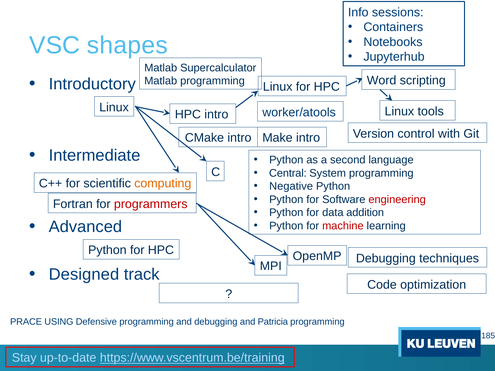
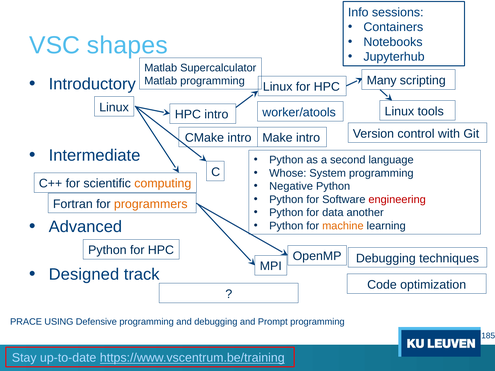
Word: Word -> Many
Central: Central -> Whose
programmers colour: red -> orange
addition: addition -> another
machine colour: red -> orange
Patricia: Patricia -> Prompt
